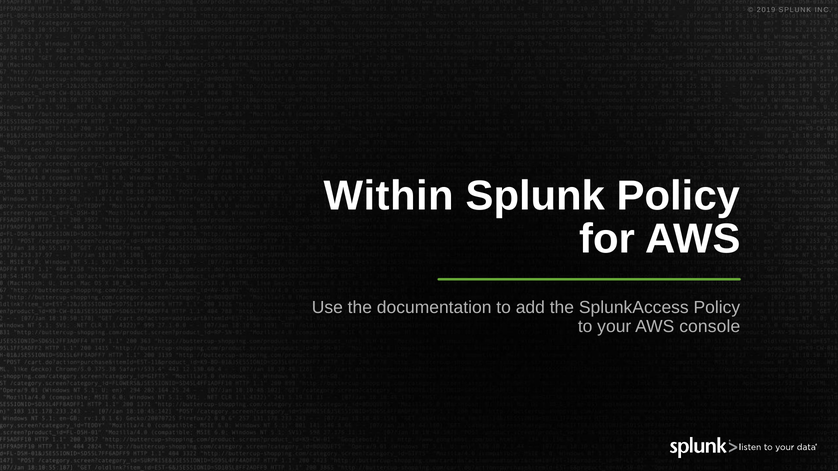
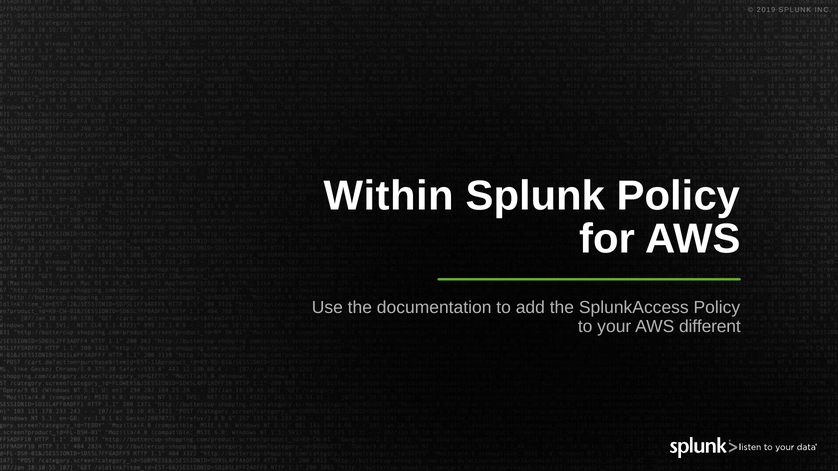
console: console -> different
